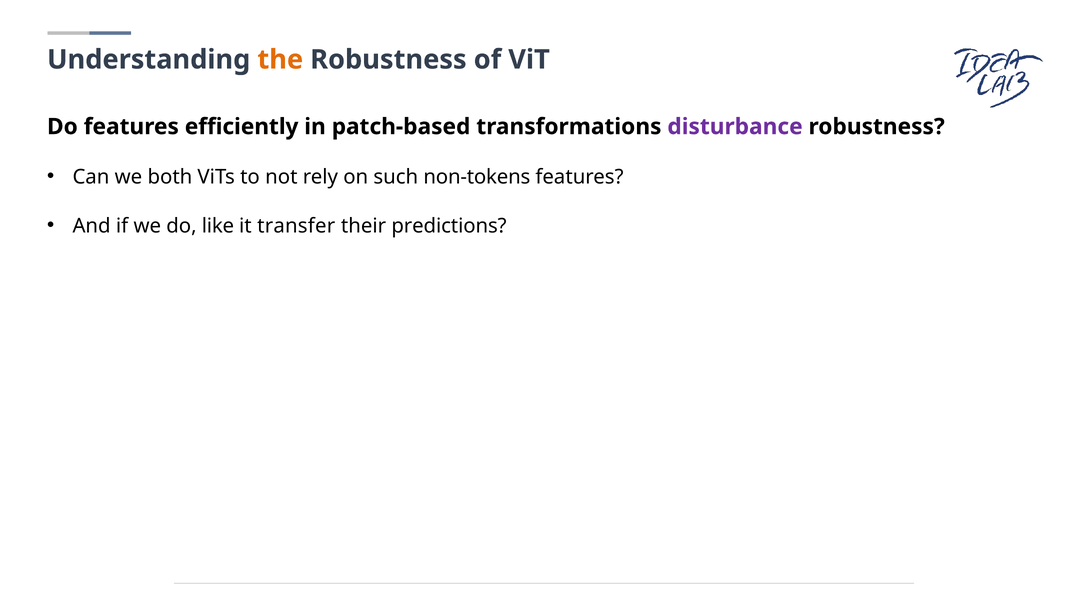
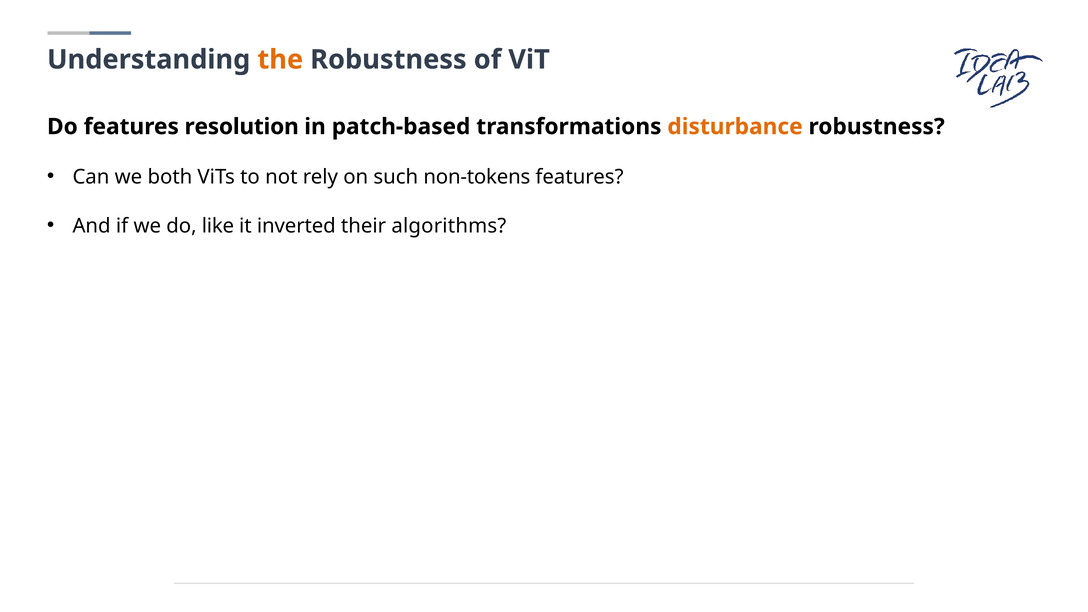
efficiently: efficiently -> resolution
disturbance colour: purple -> orange
transfer: transfer -> inverted
predictions: predictions -> algorithms
